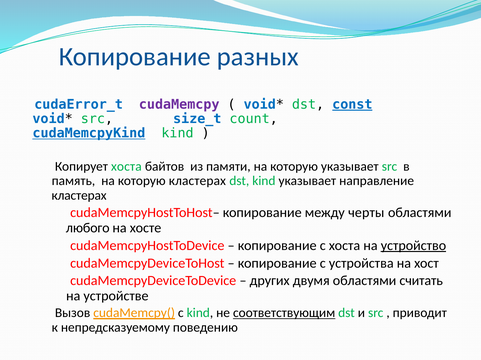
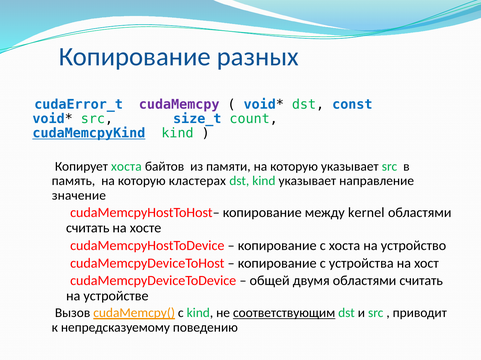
const underline: present -> none
кластерах at (79, 196): кластерах -> значение
черты: черты -> kernel
любого at (88, 228): любого -> считать
устройство underline: present -> none
других: других -> общей
